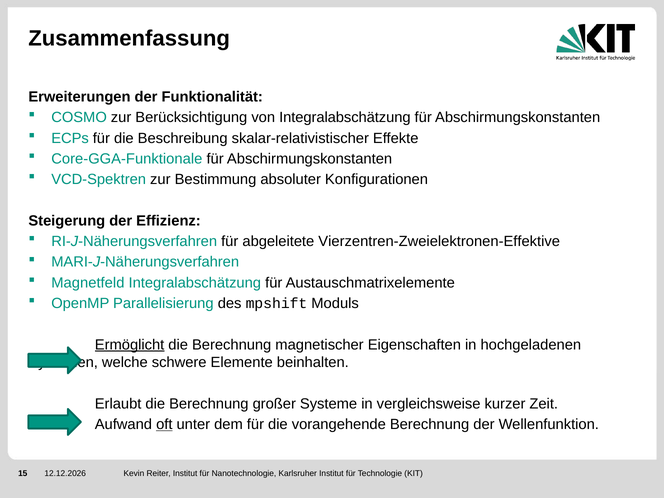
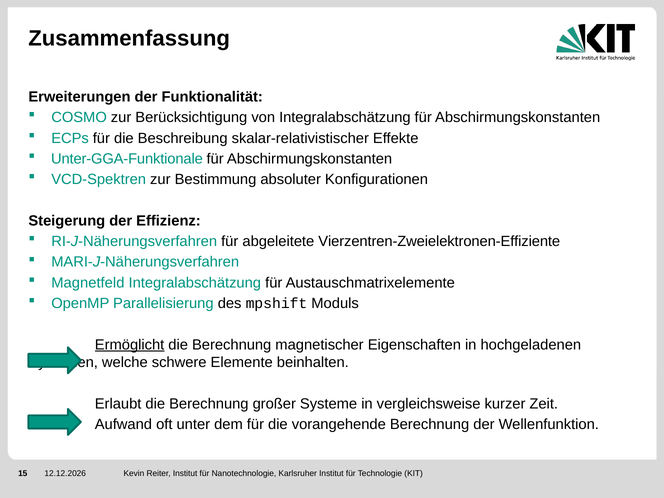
Core-GGA-Funktionale: Core-GGA-Funktionale -> Unter-GGA-Funktionale
Vierzentren-Zweielektronen-Effektive: Vierzentren-Zweielektronen-Effektive -> Vierzentren-Zweielektronen-Effiziente
oft underline: present -> none
